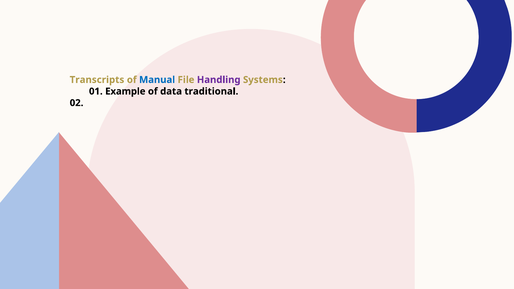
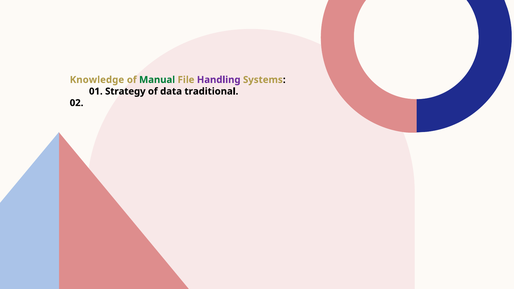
Transcripts: Transcripts -> Knowledge
Manual colour: blue -> green
Example: Example -> Strategy
